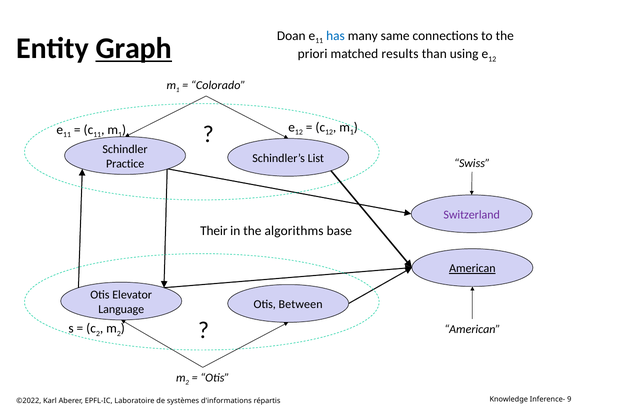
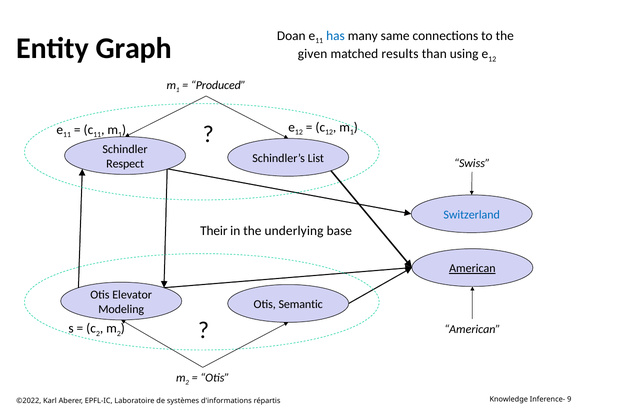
Graph underline: present -> none
priori: priori -> given
Colorado: Colorado -> Produced
Practice: Practice -> Respect
Switzerland colour: purple -> blue
algorithms: algorithms -> underlying
Language: Language -> Modeling
Between: Between -> Semantic
